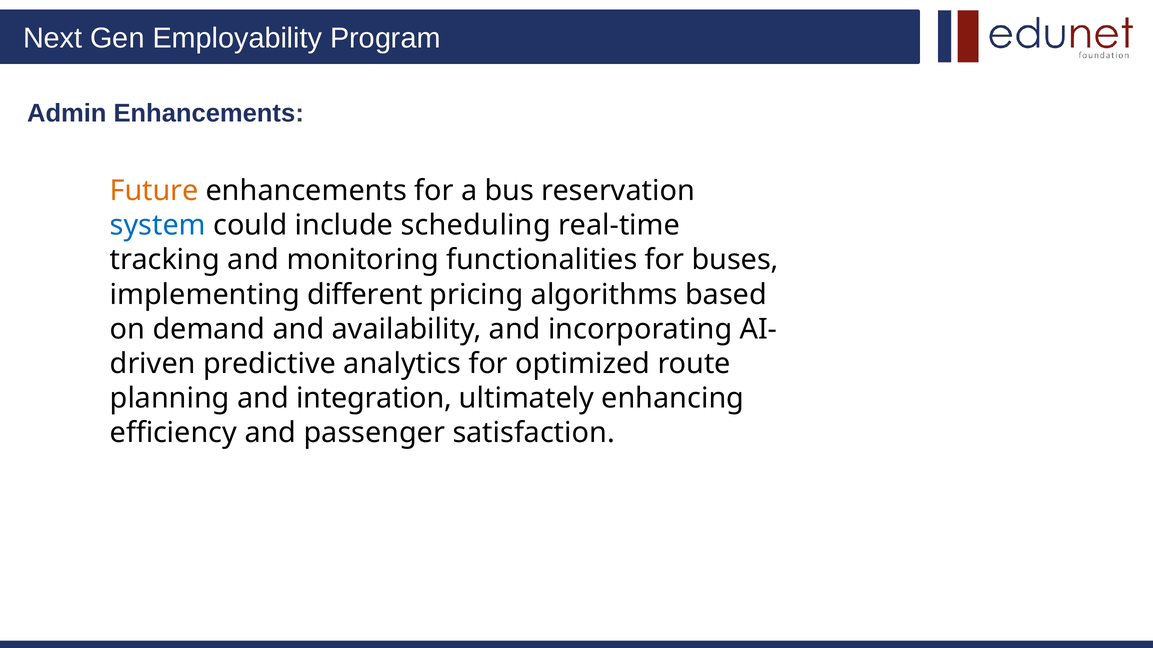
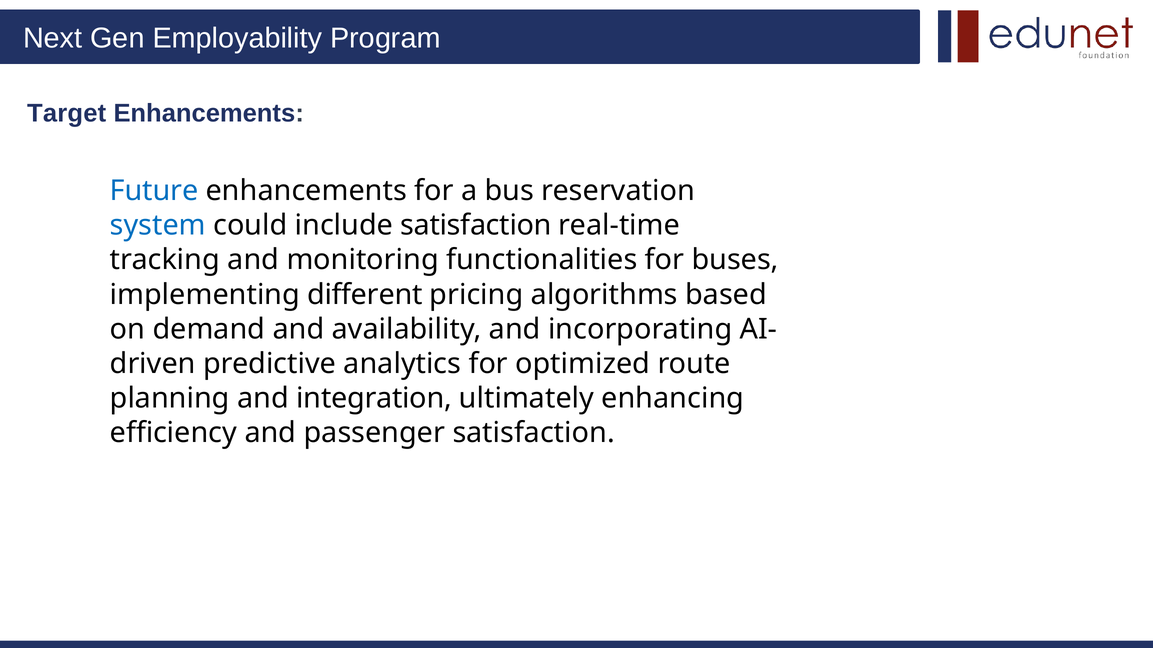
Admin: Admin -> Target
Future colour: orange -> blue
include scheduling: scheduling -> satisfaction
